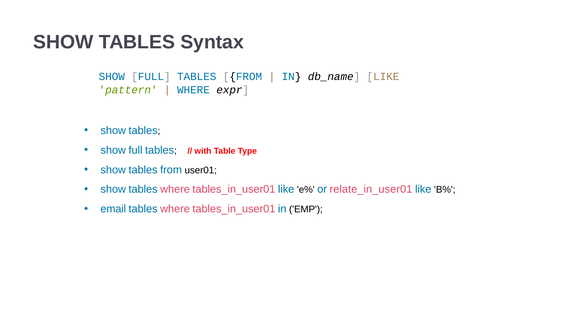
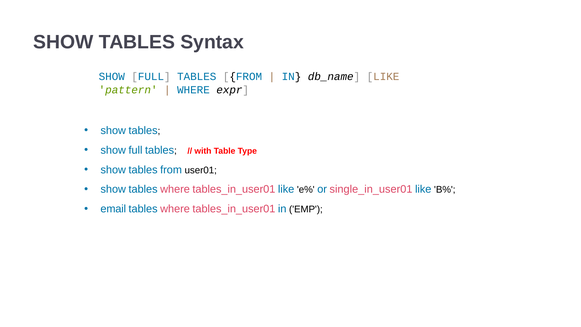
relate_in_user01: relate_in_user01 -> single_in_user01
